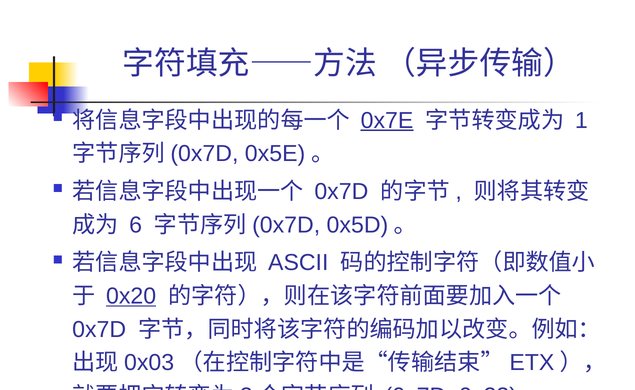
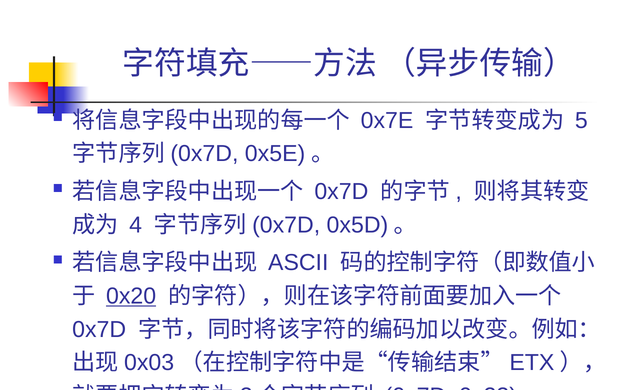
0x7E underline: present -> none
1: 1 -> 5
6: 6 -> 4
